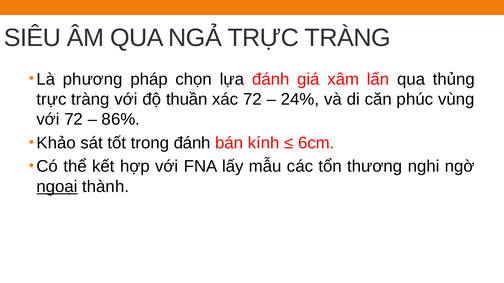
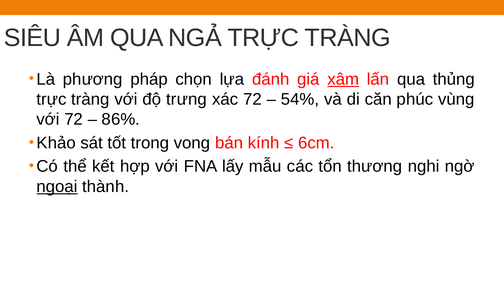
xâm underline: none -> present
thuần: thuần -> trưng
24%: 24% -> 54%
trong đánh: đánh -> vong
